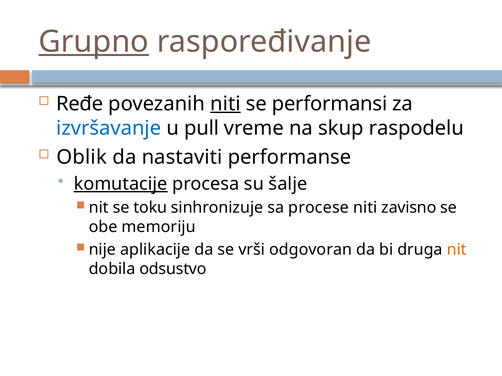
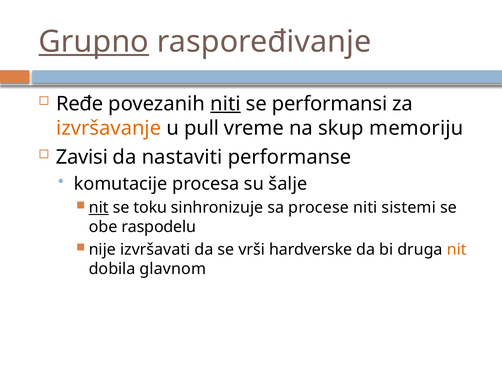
izvršavanje colour: blue -> orange
raspodelu: raspodelu -> memoriju
Oblik: Oblik -> Zavisi
komutacije underline: present -> none
nit at (99, 208) underline: none -> present
zavisno: zavisno -> sistemi
memoriju: memoriju -> raspodelu
aplikacije: aplikacije -> izvršavati
odgovoran: odgovoran -> hardverske
odsustvo: odsustvo -> glavnom
